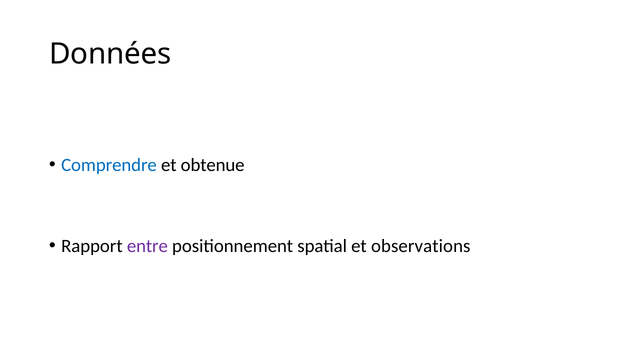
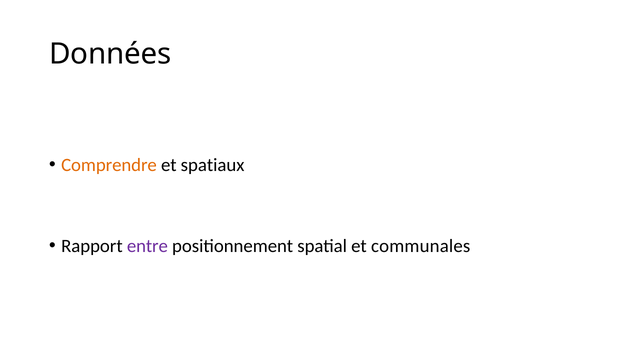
Comprendre colour: blue -> orange
obtenue: obtenue -> spatiaux
observations: observations -> communales
